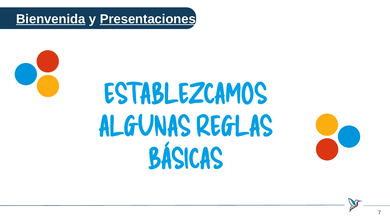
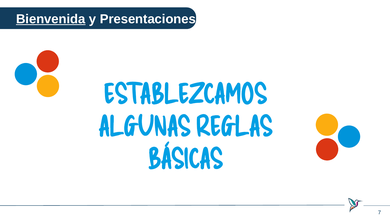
Presentaciones underline: present -> none
